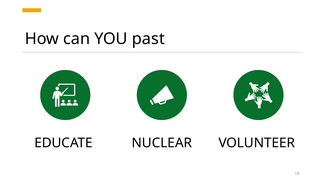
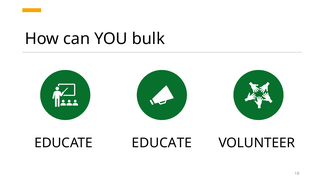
past: past -> bulk
EDUCATE NUCLEAR: NUCLEAR -> EDUCATE
